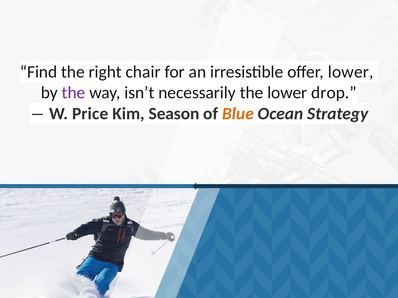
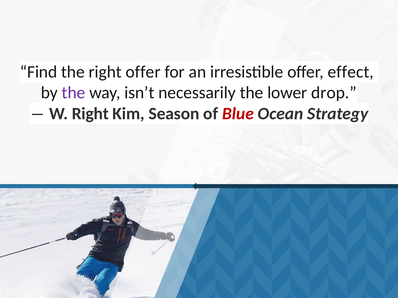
right chair: chair -> offer
offer lower: lower -> effect
W Price: Price -> Right
Blue colour: orange -> red
